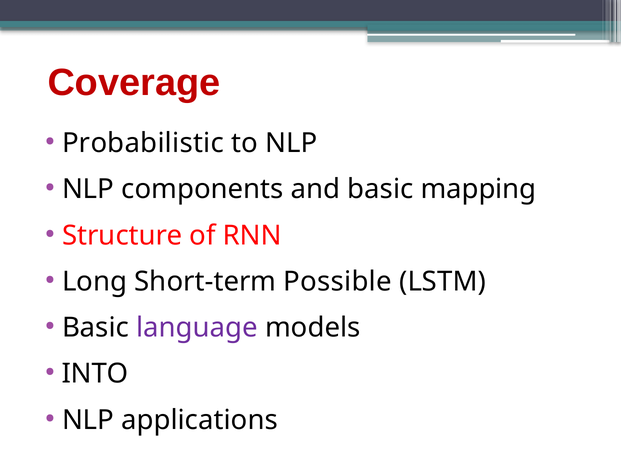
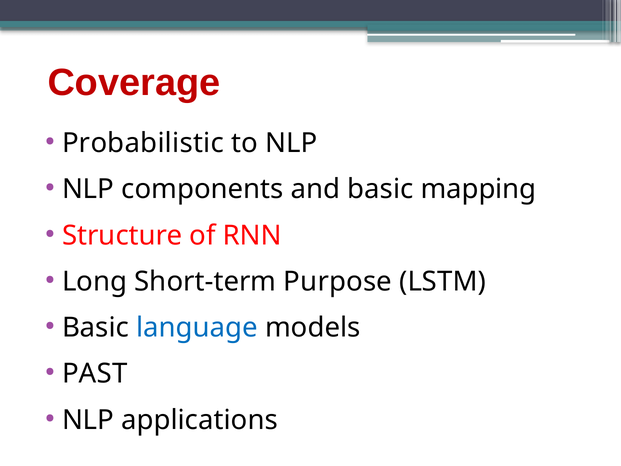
Possible: Possible -> Purpose
language colour: purple -> blue
INTO: INTO -> PAST
